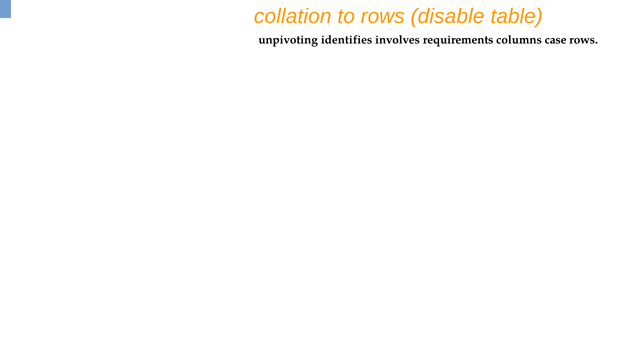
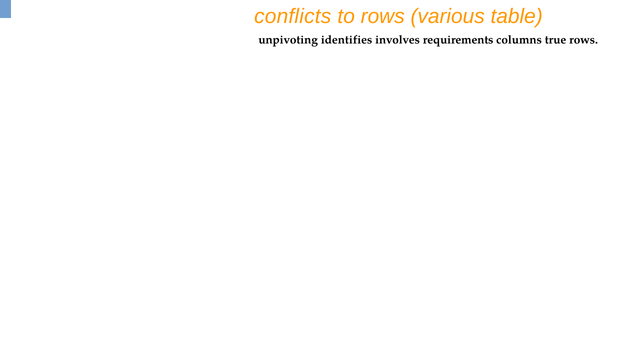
collation: collation -> conflicts
disable: disable -> various
case: case -> true
